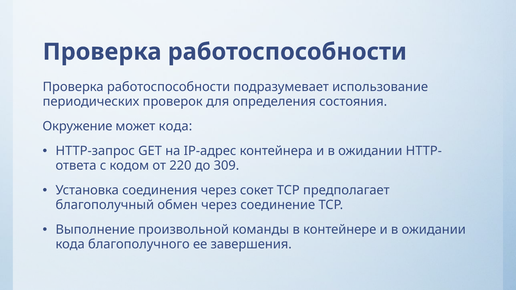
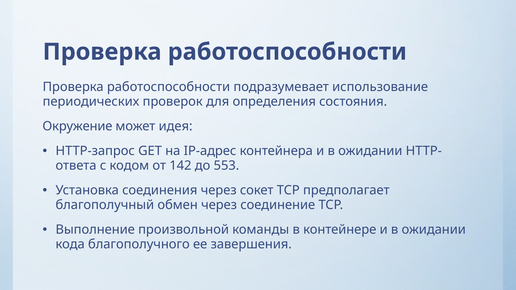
может кода: кода -> идея
220: 220 -> 142
309: 309 -> 553
